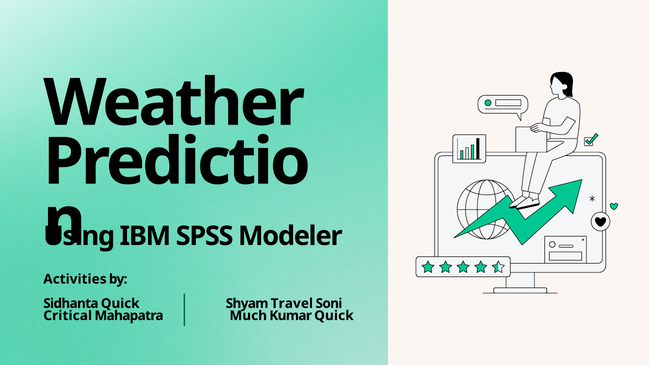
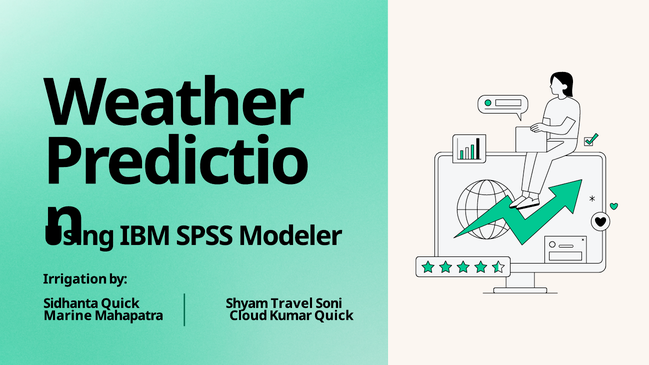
Activities: Activities -> Irrigation
Critical: Critical -> Marine
Much: Much -> Cloud
